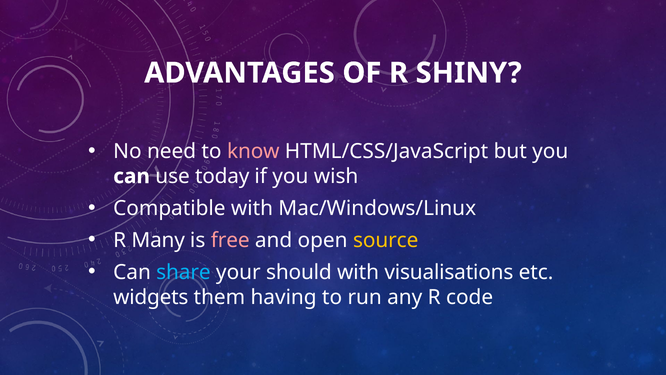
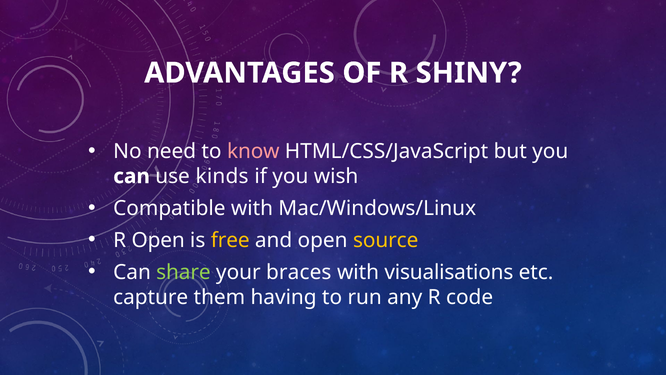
today: today -> kinds
R Many: Many -> Open
free colour: pink -> yellow
share colour: light blue -> light green
should: should -> braces
widgets: widgets -> capture
